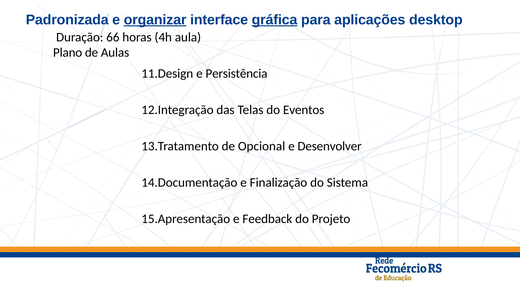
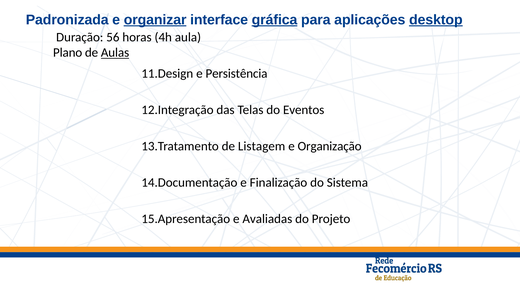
desktop underline: none -> present
66: 66 -> 56
Aulas underline: none -> present
Opcional: Opcional -> Listagem
Desenvolver: Desenvolver -> Organização
Feedback: Feedback -> Avaliadas
